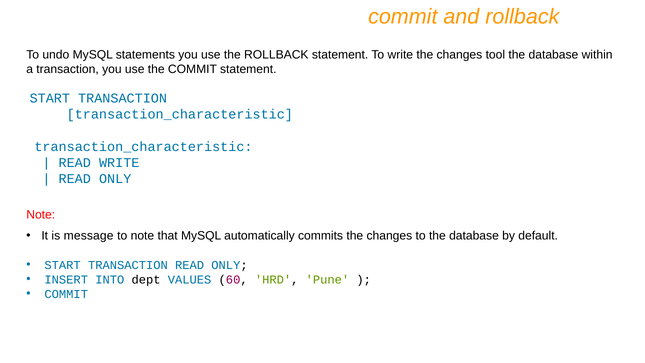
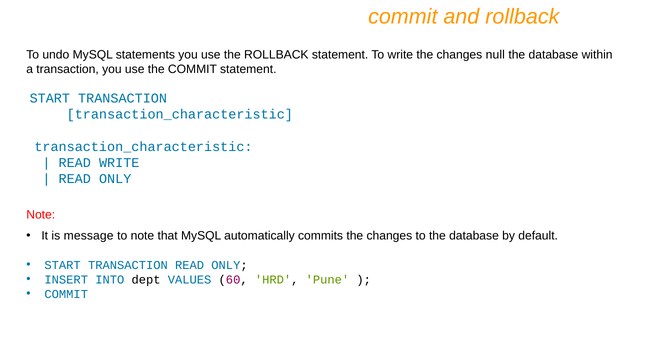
tool: tool -> null
